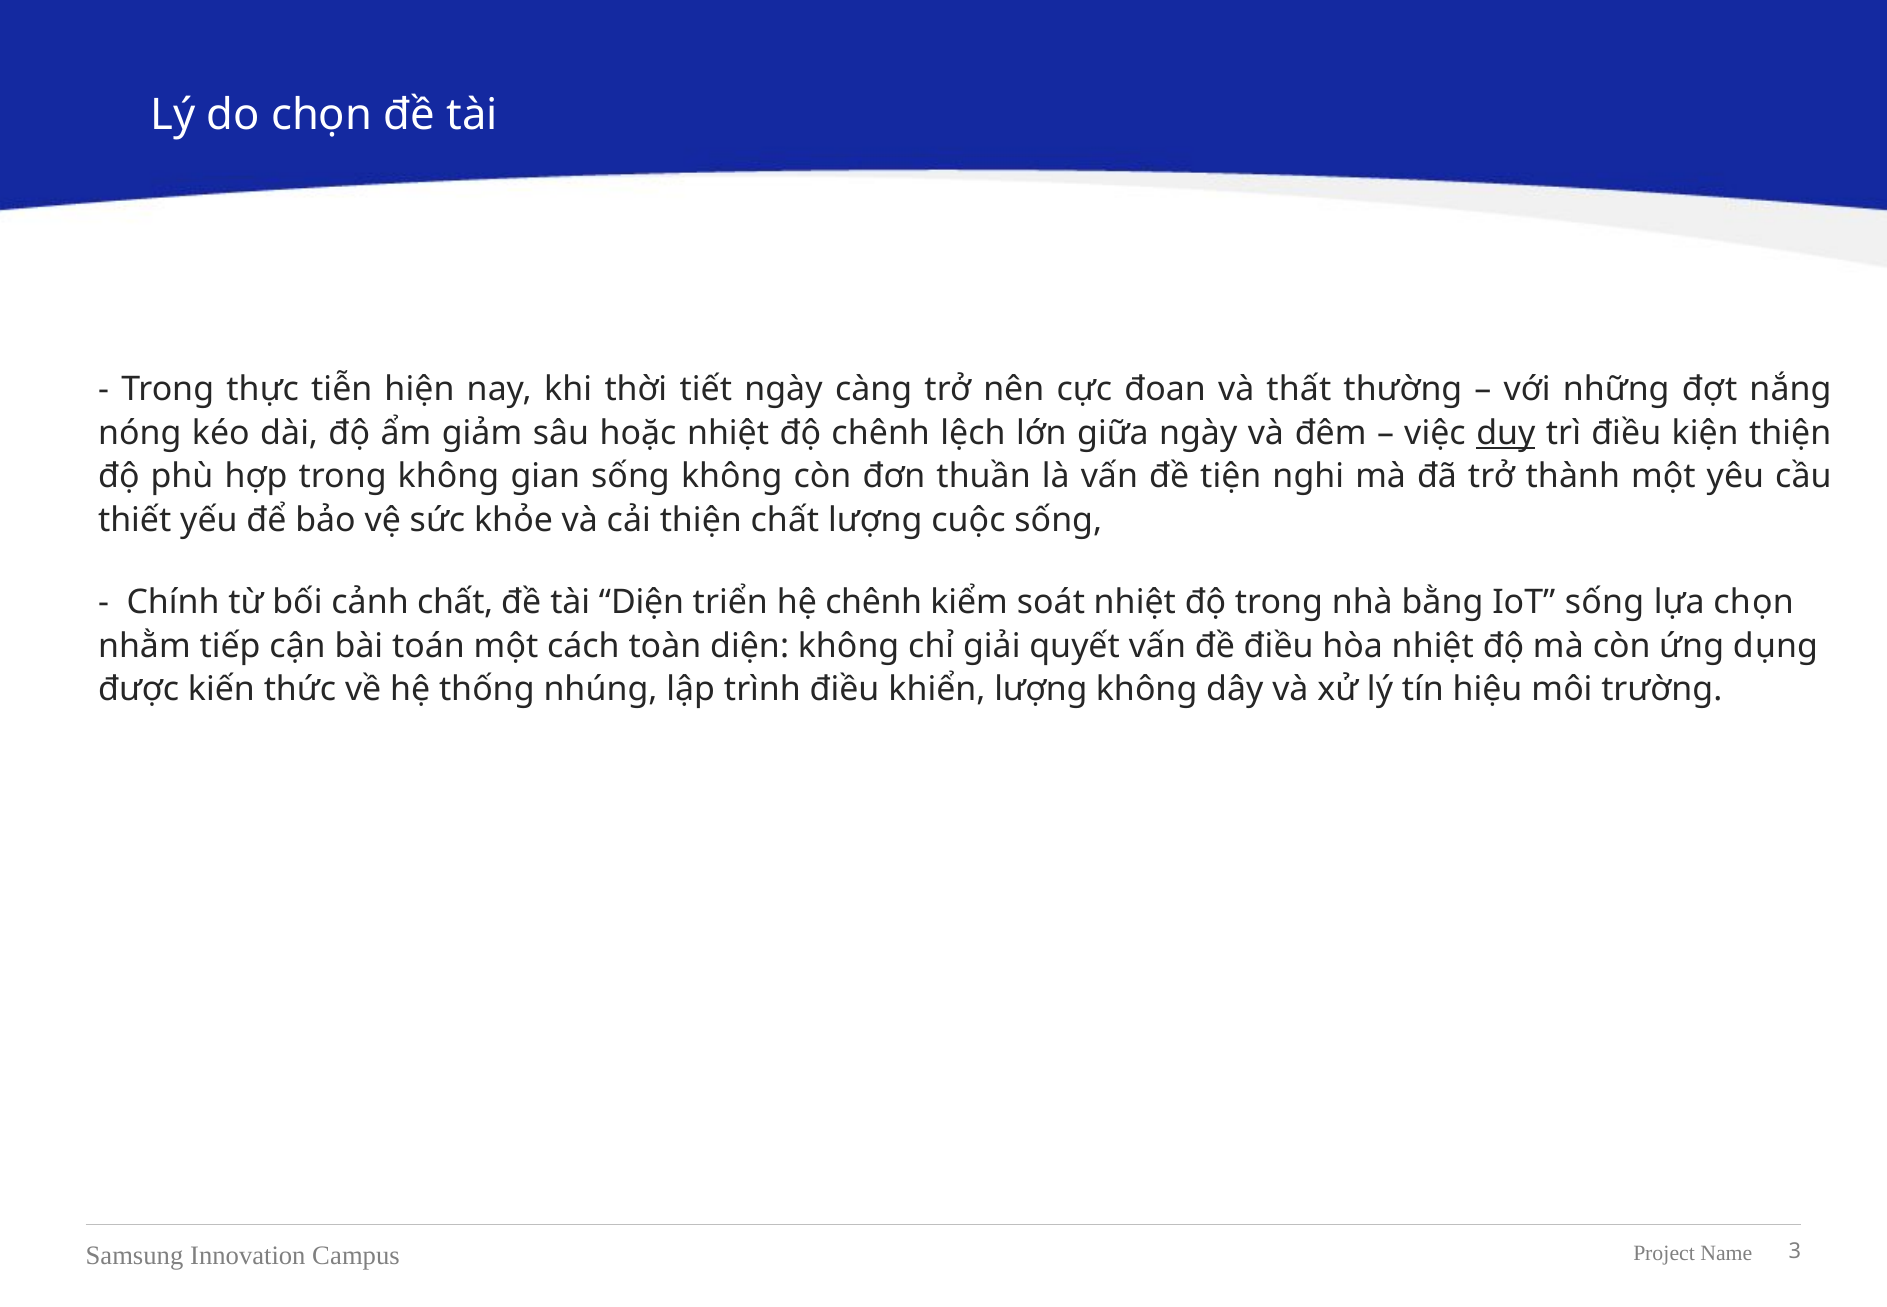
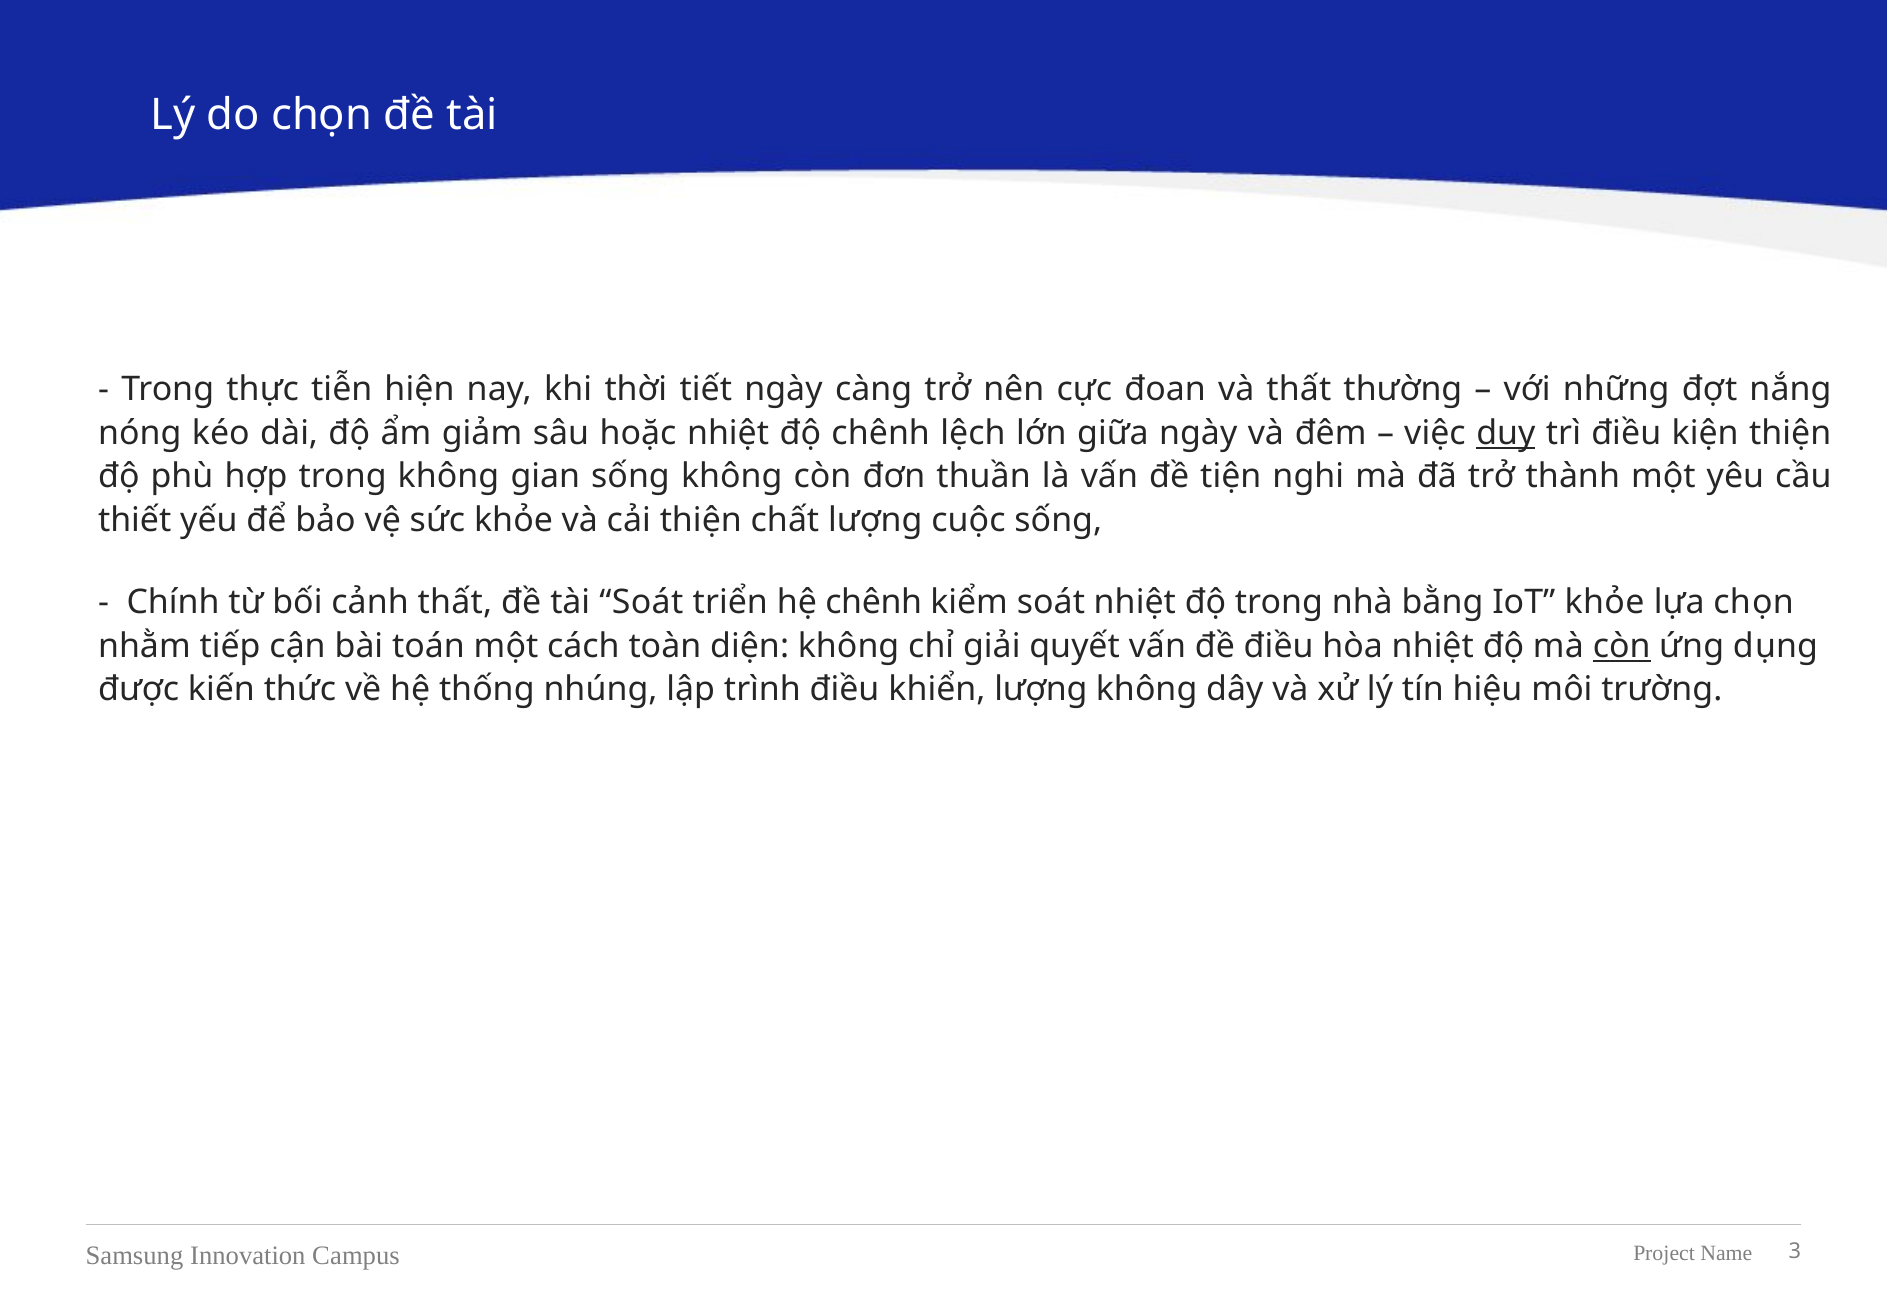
cảnh chất: chất -> thất
tài Diện: Diện -> Soát
IoT sống: sống -> khỏe
còn at (1622, 646) underline: none -> present
